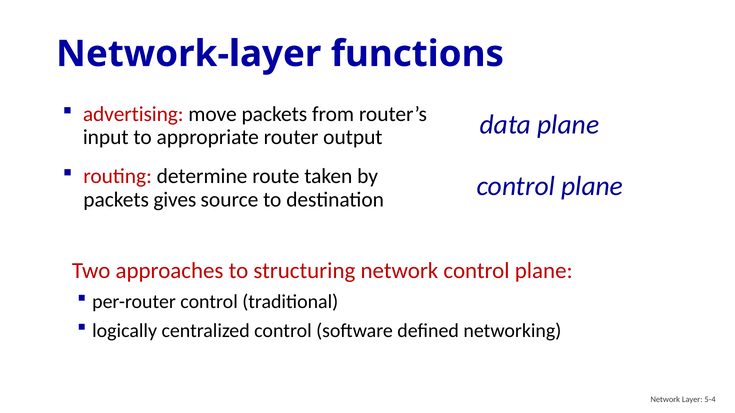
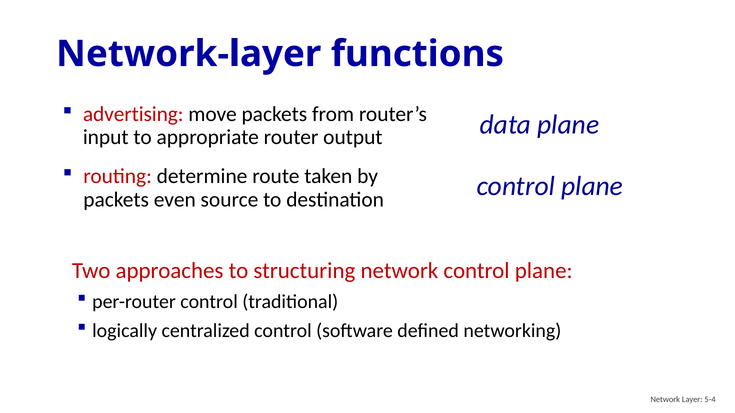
gives: gives -> even
